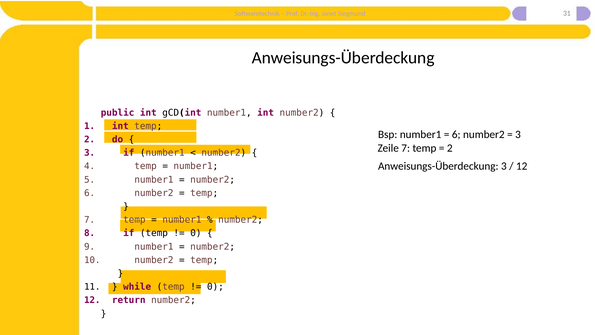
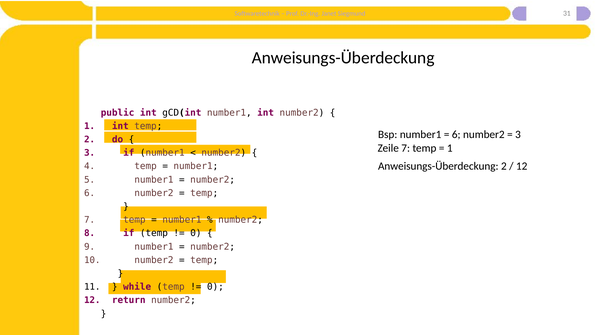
2 at (450, 148): 2 -> 1
Anweisungs-Überdeckung 3: 3 -> 2
